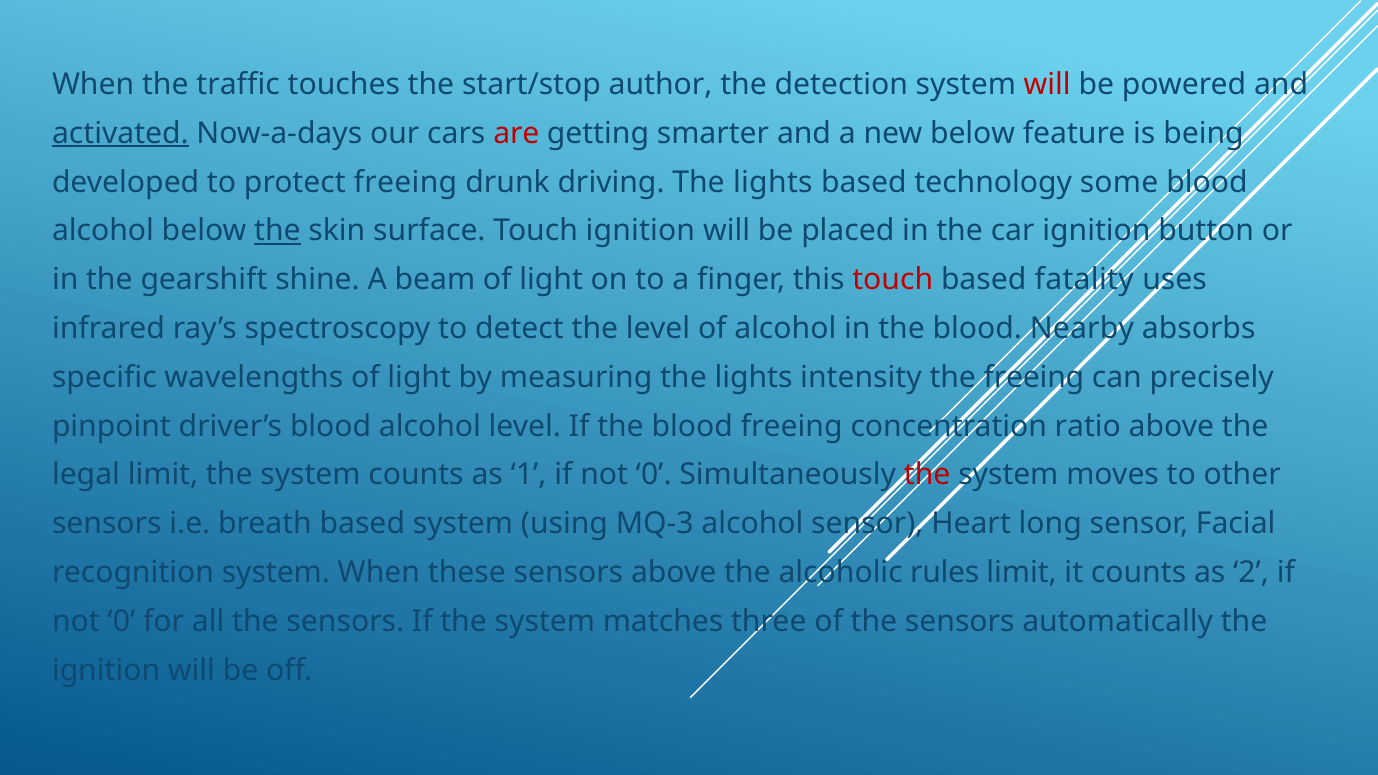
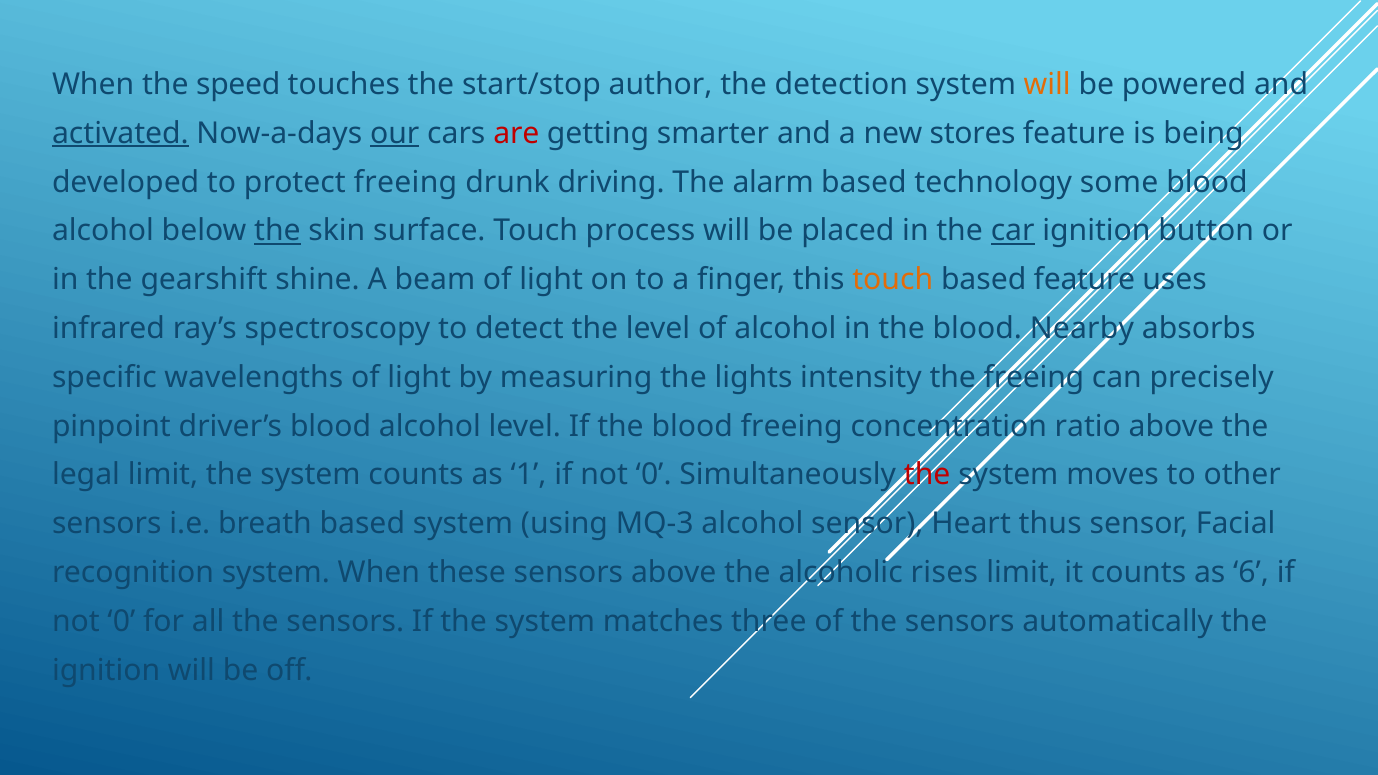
traffic: traffic -> speed
will at (1047, 84) colour: red -> orange
our underline: none -> present
new below: below -> stores
driving The lights: lights -> alarm
Touch ignition: ignition -> process
car underline: none -> present
touch at (893, 280) colour: red -> orange
based fatality: fatality -> feature
long: long -> thus
rules: rules -> rises
2: 2 -> 6
